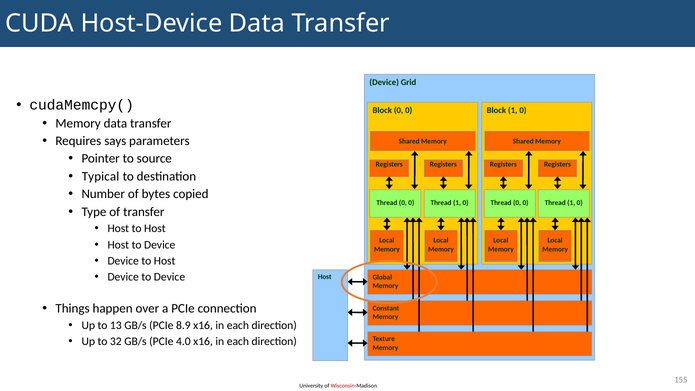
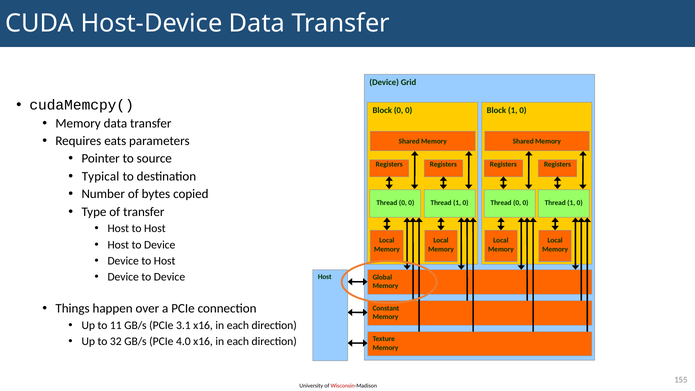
says: says -> eats
13: 13 -> 11
8.9: 8.9 -> 3.1
